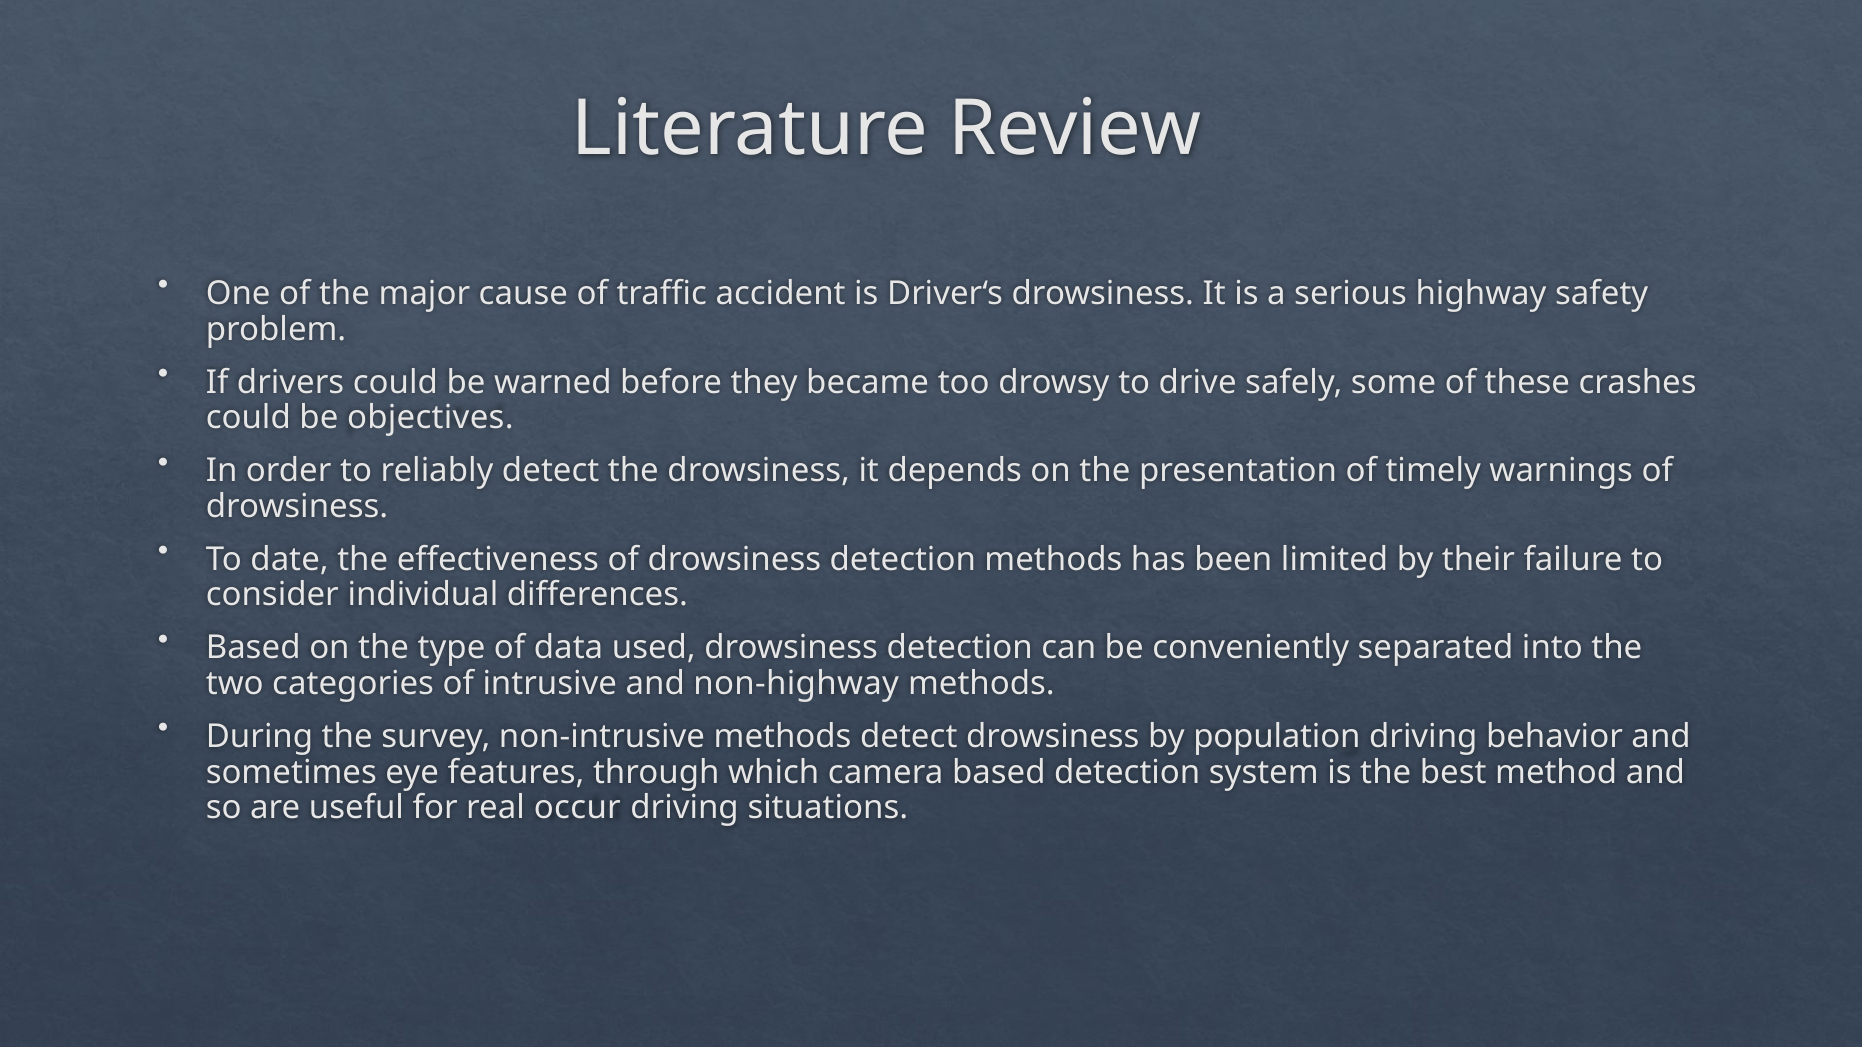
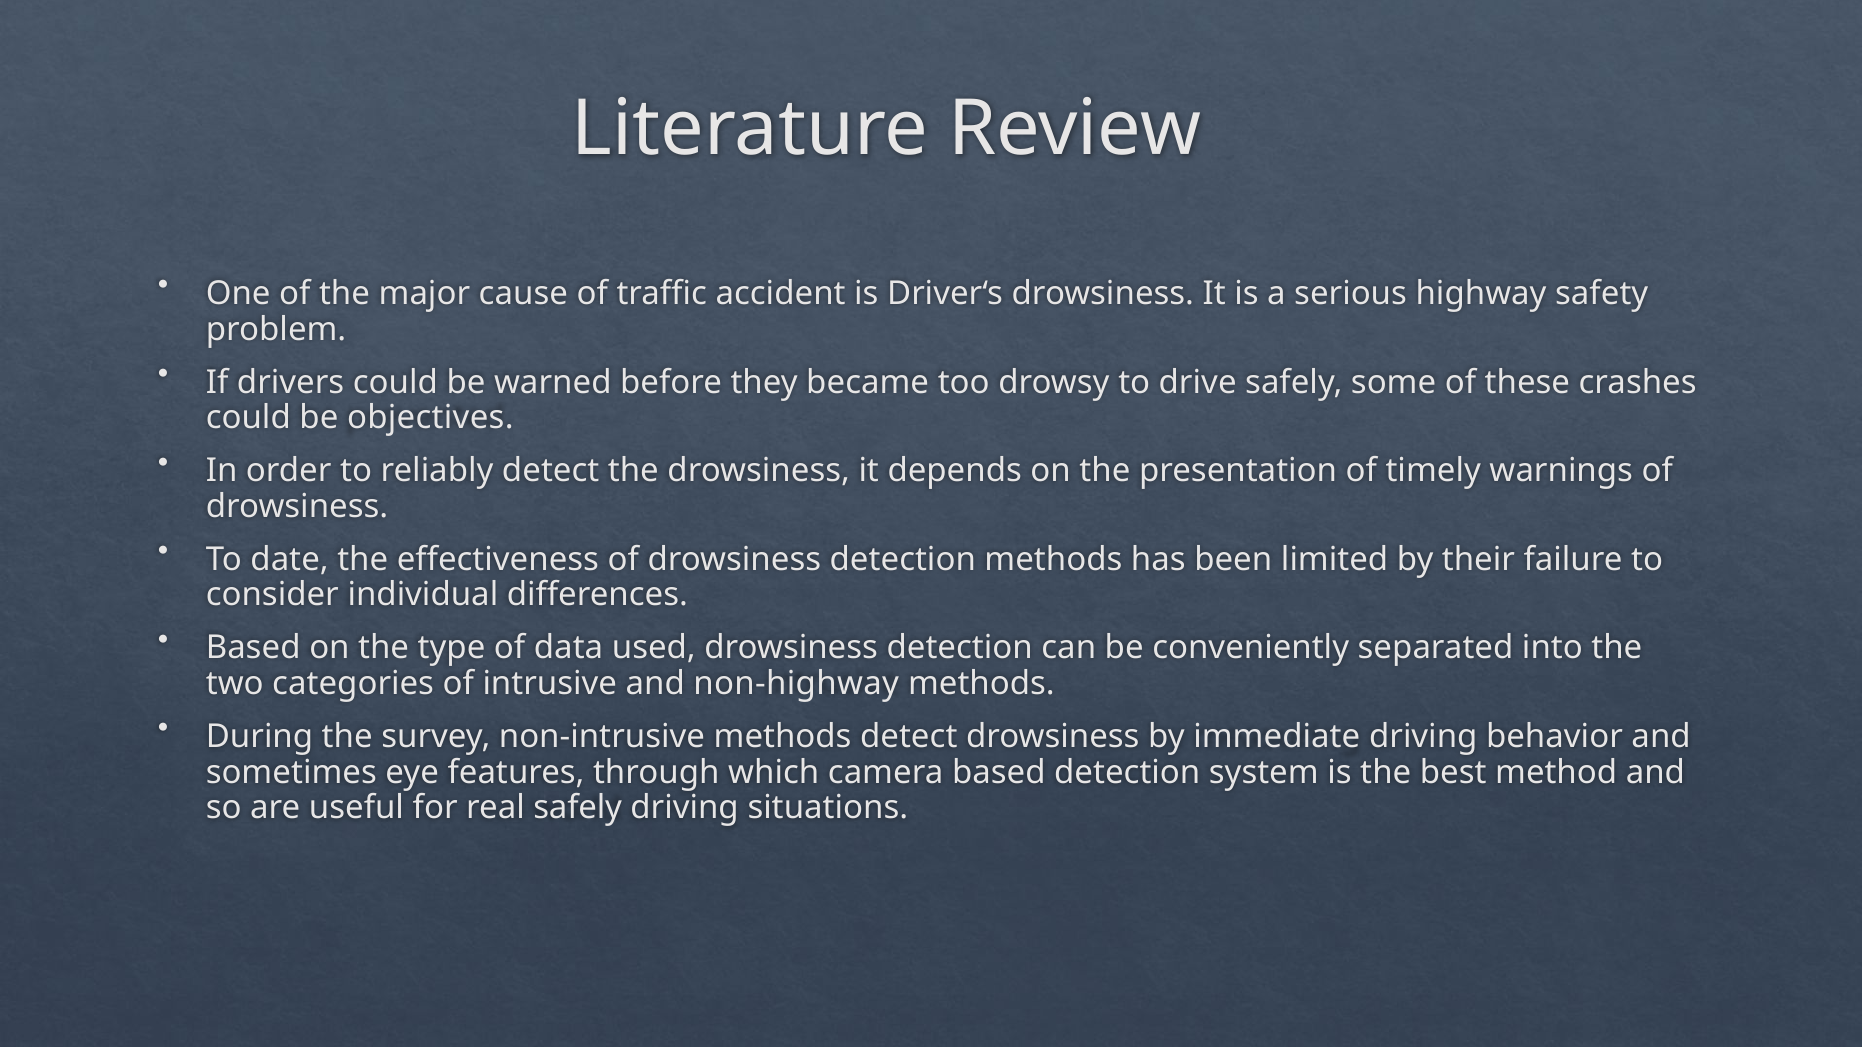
population: population -> immediate
real occur: occur -> safely
